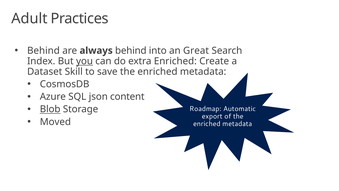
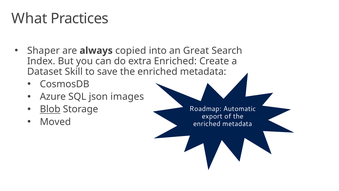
Adult: Adult -> What
Behind at (43, 50): Behind -> Shaper
always behind: behind -> copied
you underline: present -> none
content: content -> images
